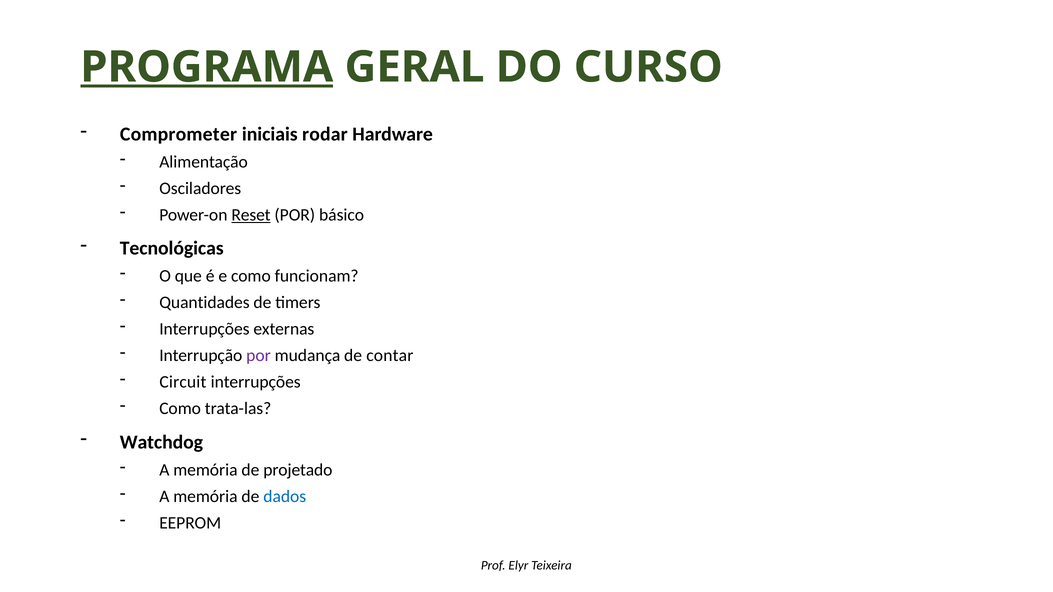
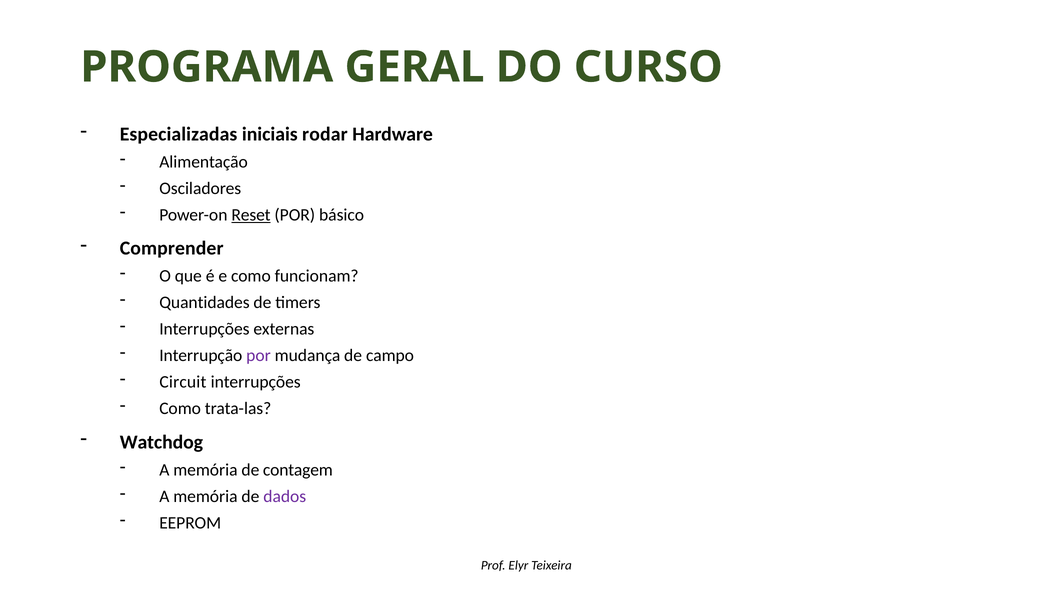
PROGRAMA underline: present -> none
Comprometer: Comprometer -> Especializadas
Tecnológicas: Tecnológicas -> Comprender
contar: contar -> campo
projetado: projetado -> contagem
dados colour: blue -> purple
